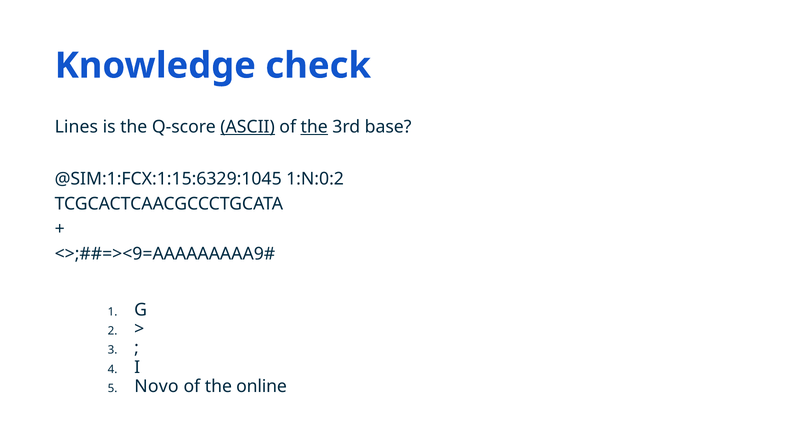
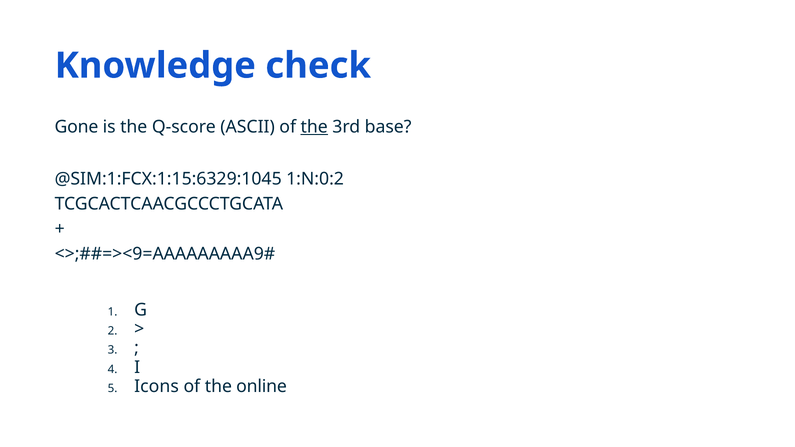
Lines: Lines -> Gone
ASCII underline: present -> none
Novo: Novo -> Icons
